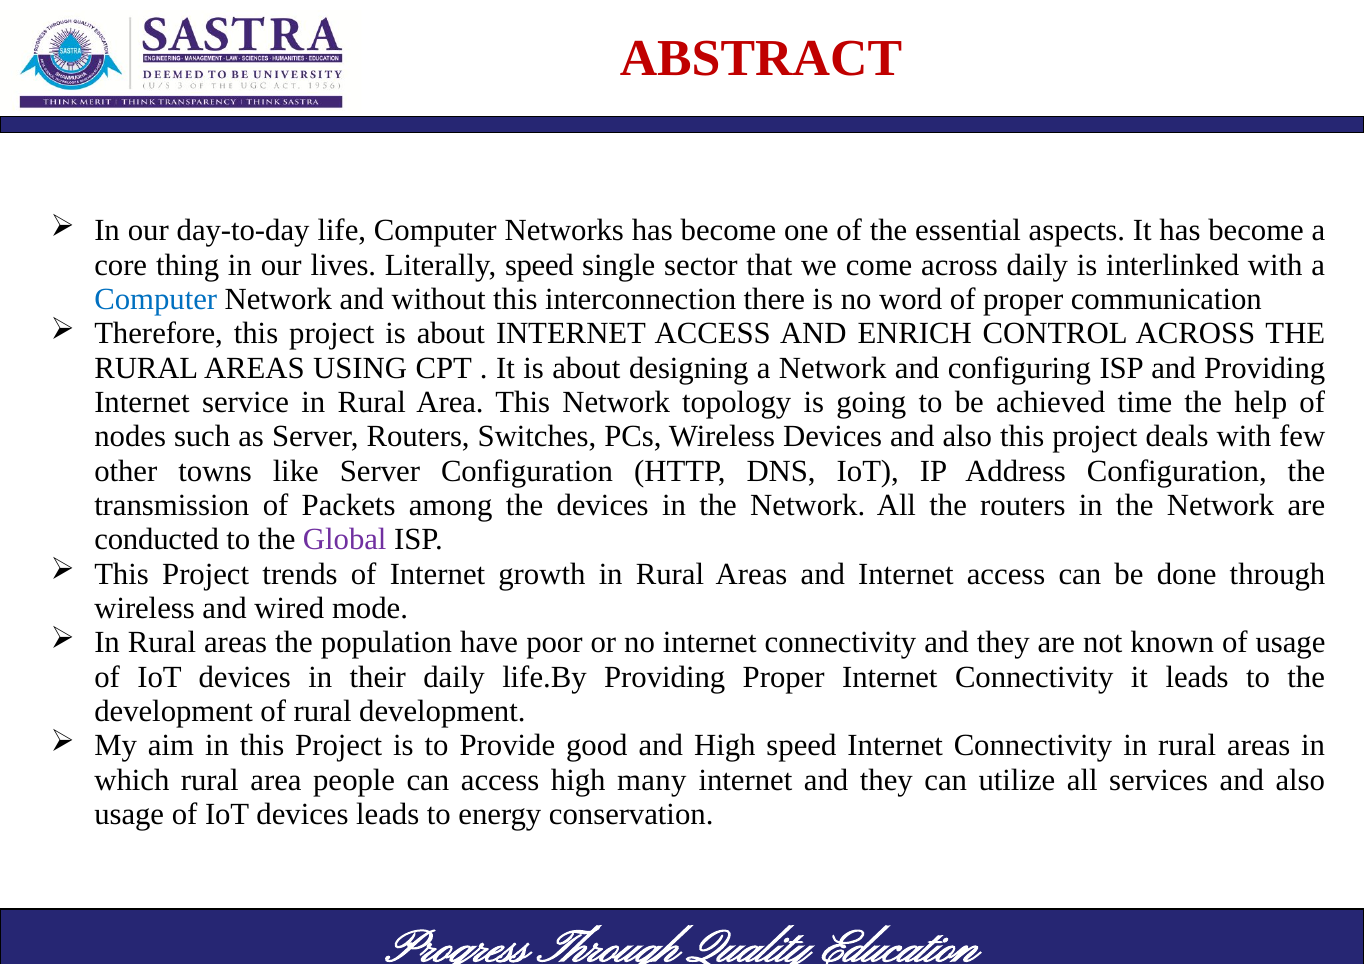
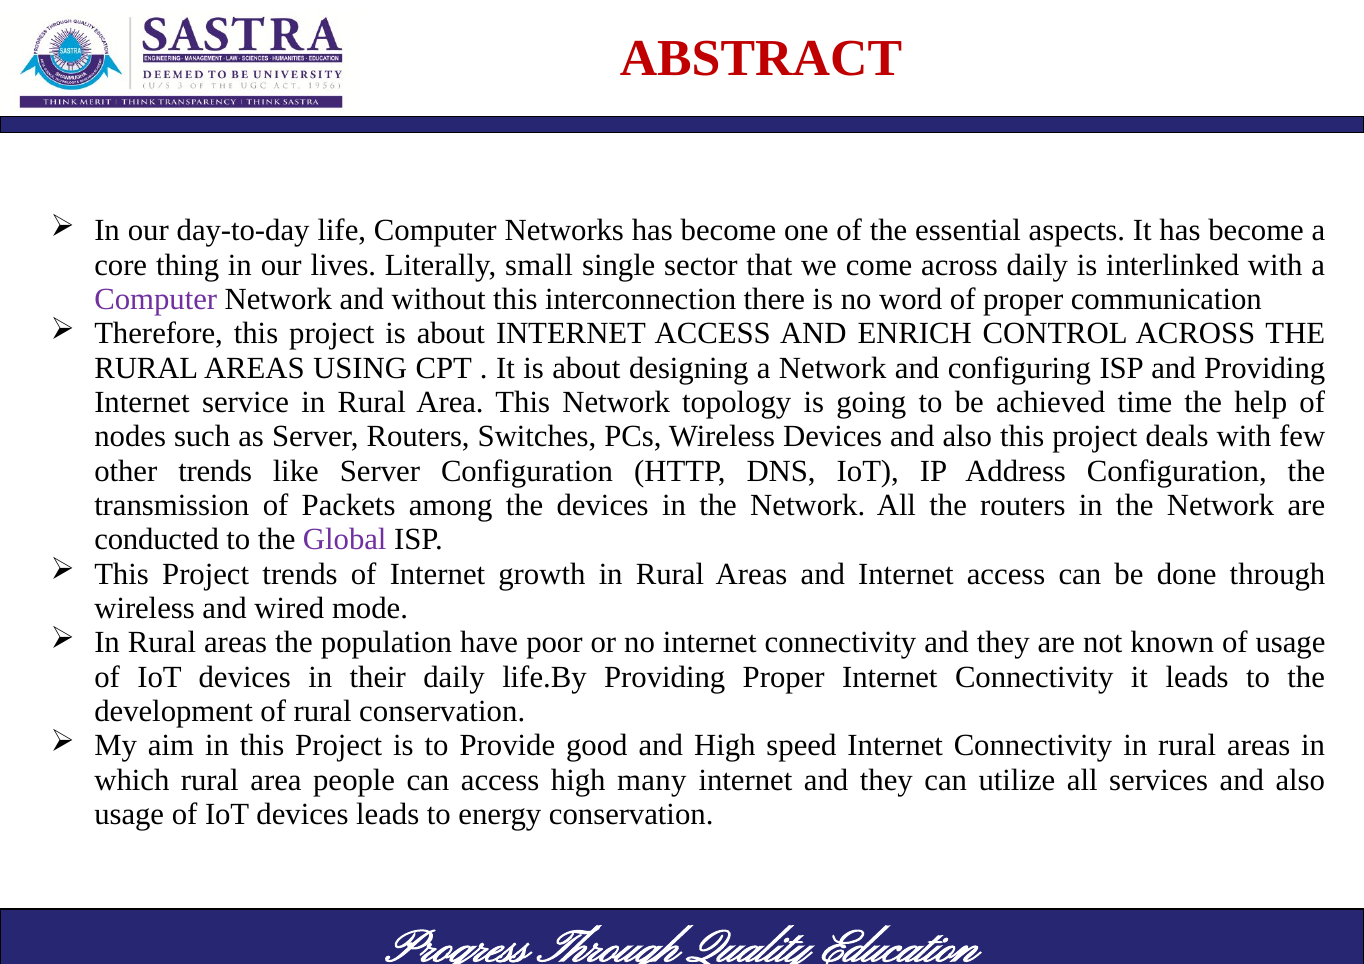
Literally speed: speed -> small
Computer at (156, 300) colour: blue -> purple
other towns: towns -> trends
rural development: development -> conservation
